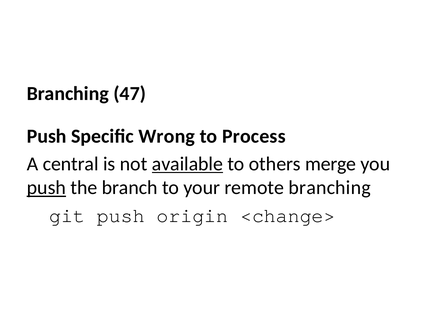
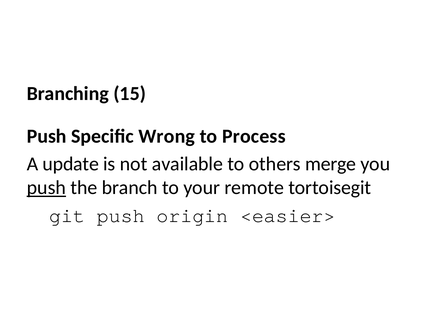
47: 47 -> 15
central: central -> update
available underline: present -> none
remote branching: branching -> tortoisegit
<change>: <change> -> <easier>
